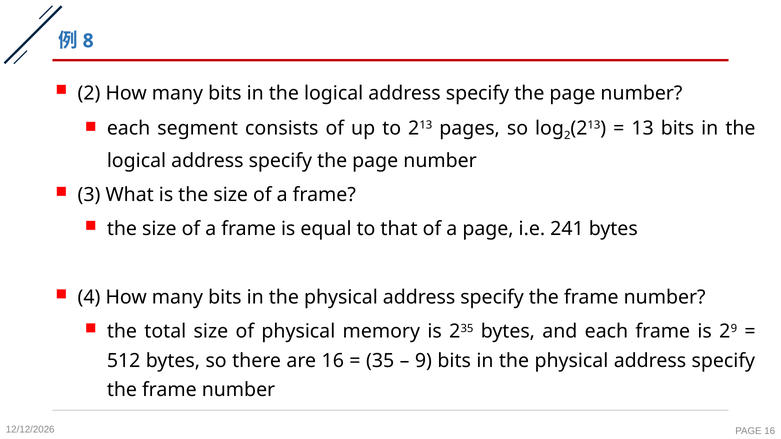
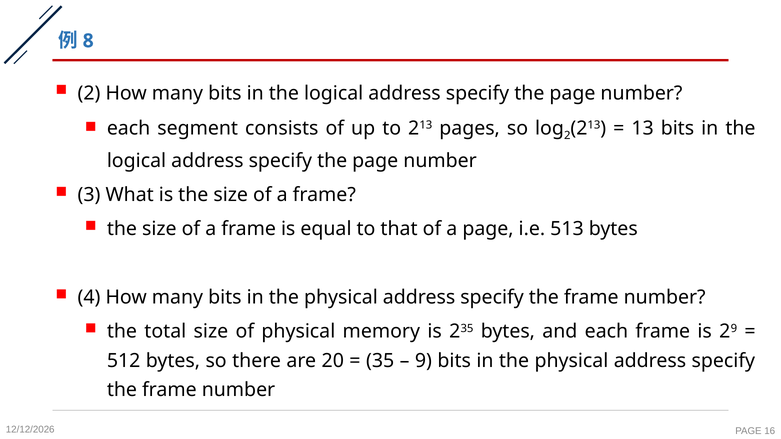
241: 241 -> 513
are 16: 16 -> 20
